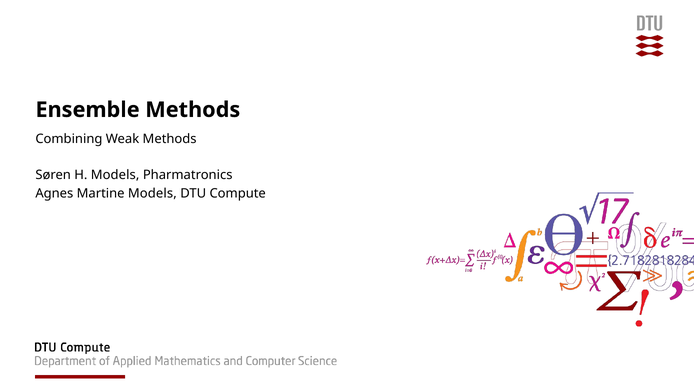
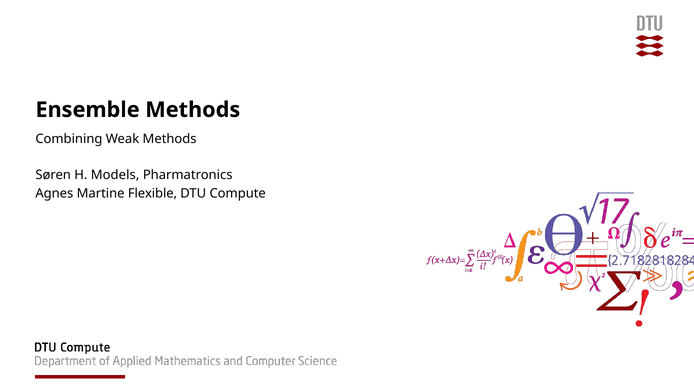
Martine Models: Models -> Flexible
